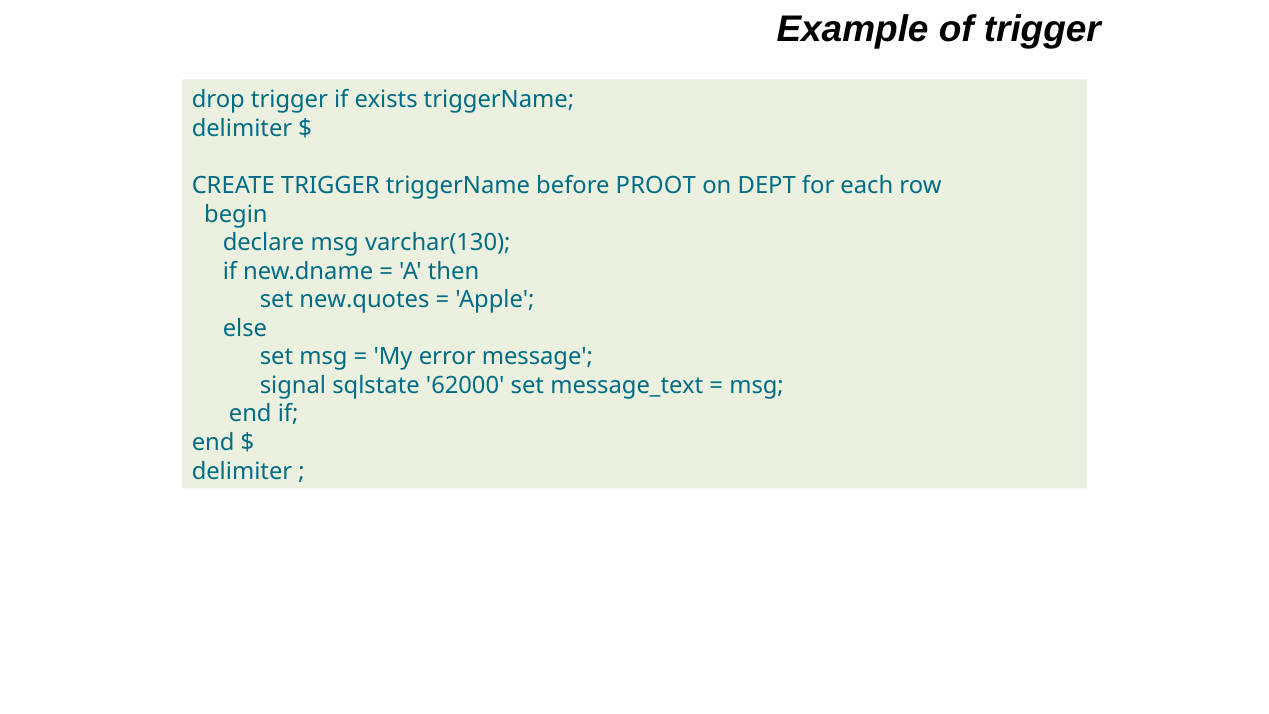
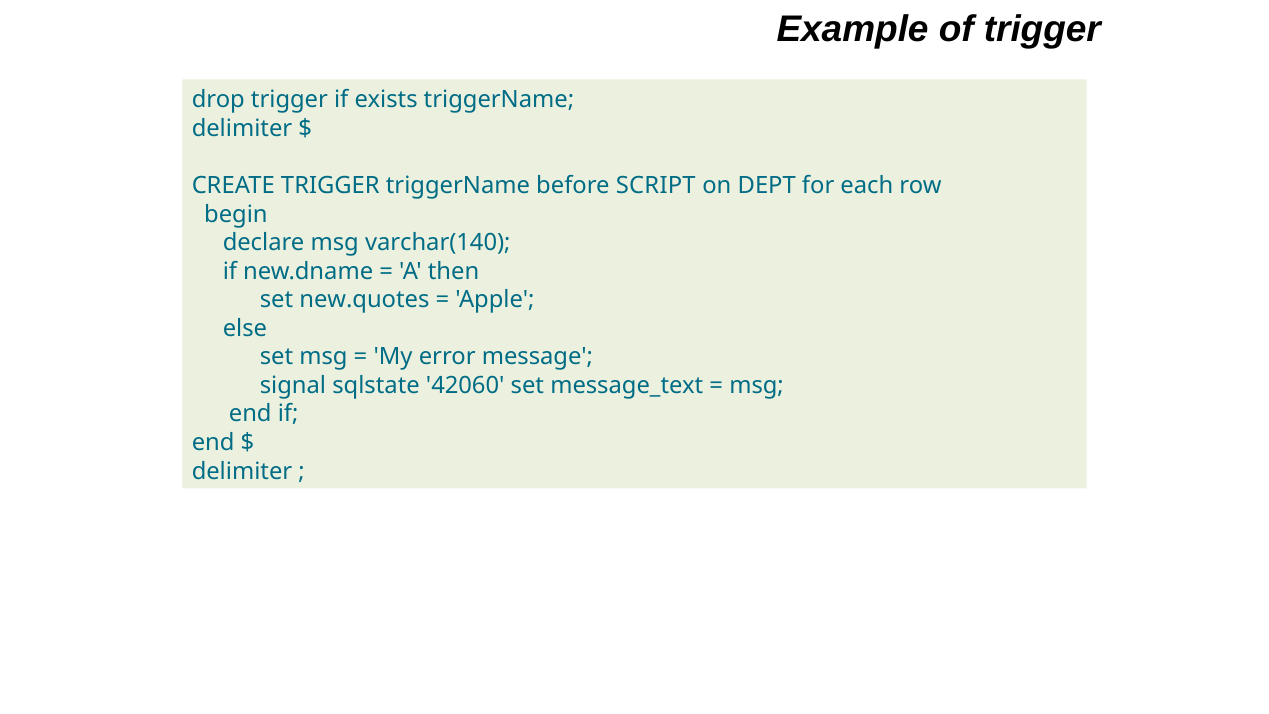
PROOT: PROOT -> SCRIPT
varchar(130: varchar(130 -> varchar(140
62000: 62000 -> 42060
